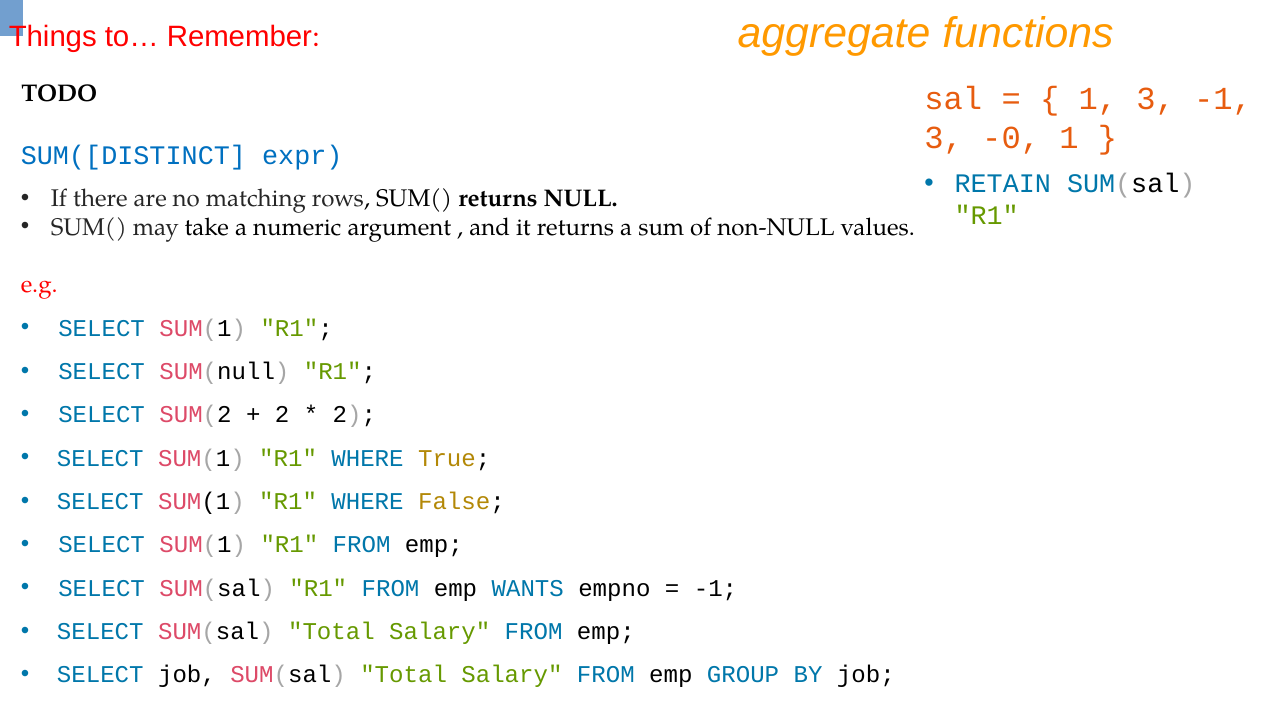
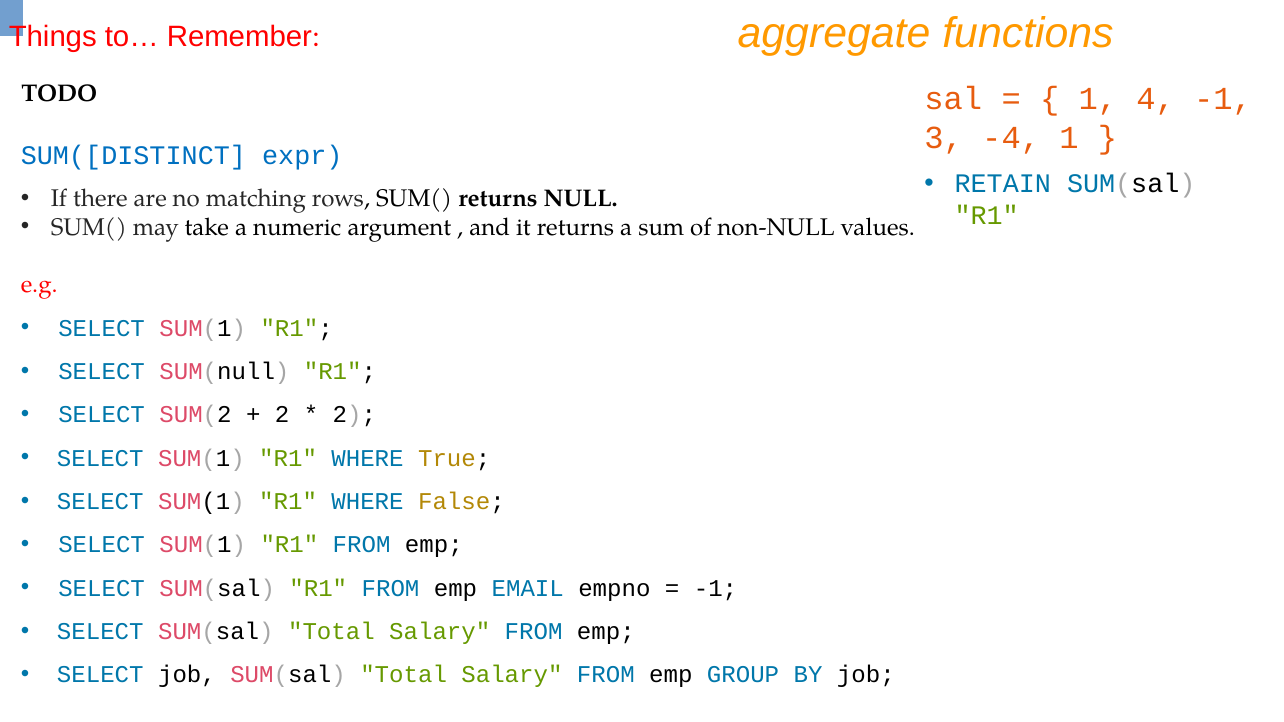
1 3: 3 -> 4
-0: -0 -> -4
WANTS: WANTS -> EMAIL
